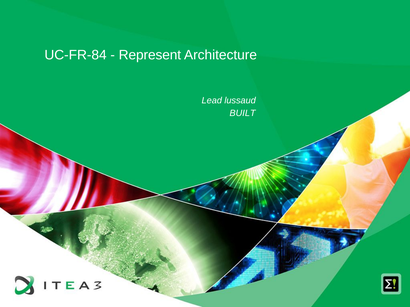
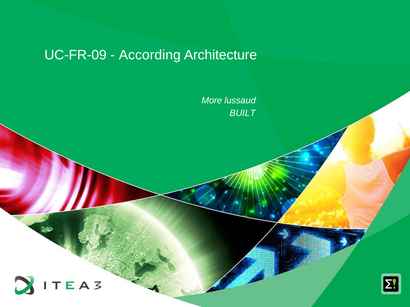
UC-FR-84: UC-FR-84 -> UC-FR-09
Represent: Represent -> According
Lead: Lead -> More
